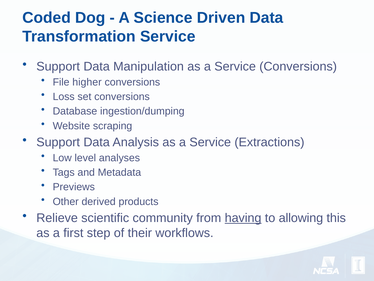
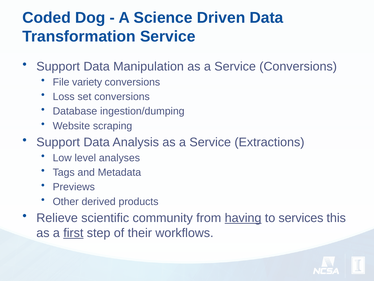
higher: higher -> variety
allowing: allowing -> services
first underline: none -> present
